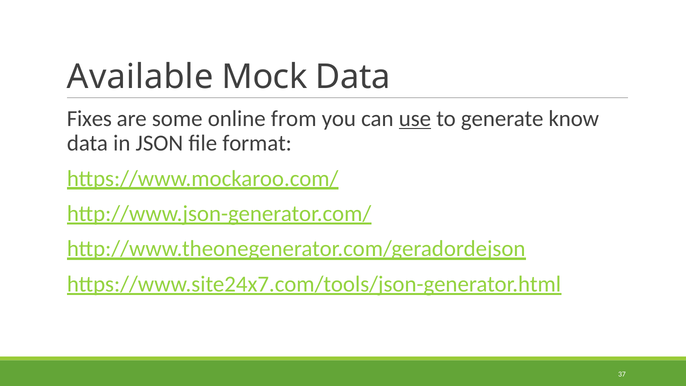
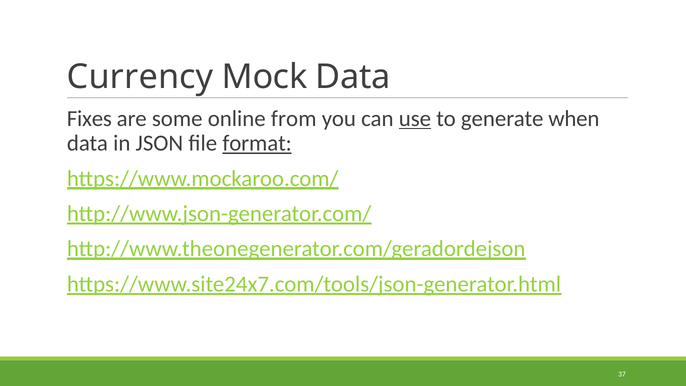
Available: Available -> Currency
know: know -> when
format underline: none -> present
